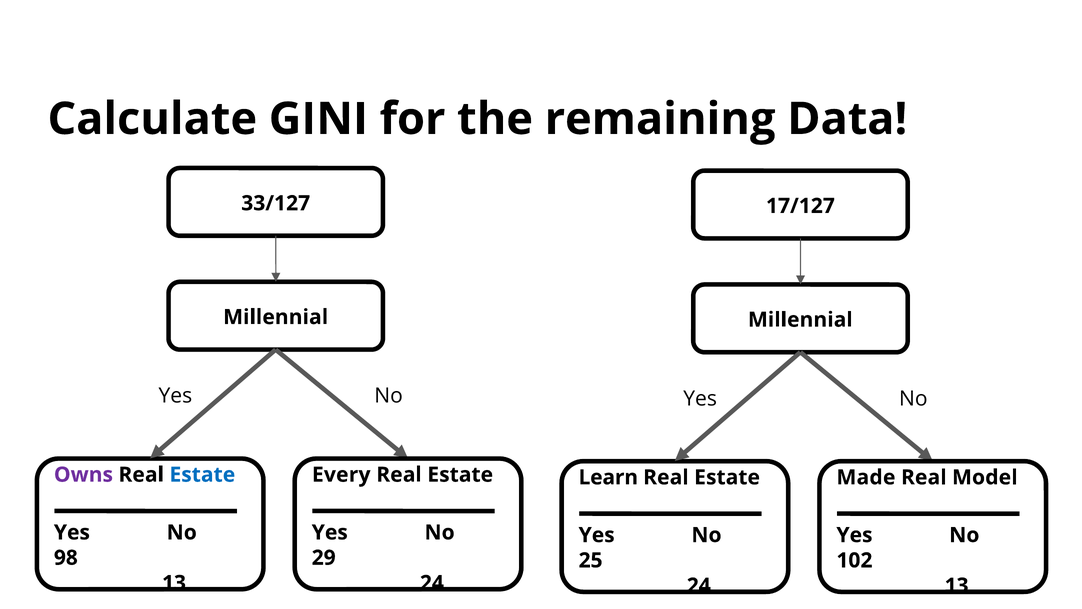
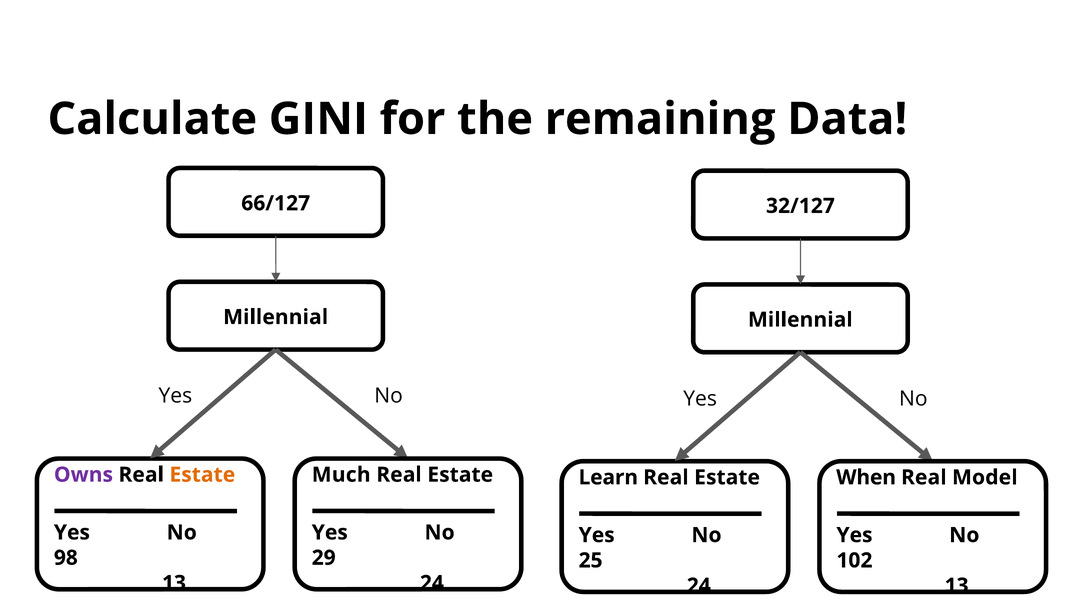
33/127: 33/127 -> 66/127
17/127: 17/127 -> 32/127
Estate at (202, 475) colour: blue -> orange
Every: Every -> Much
Made: Made -> When
